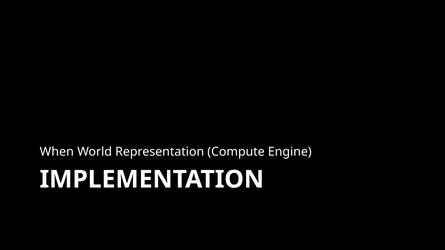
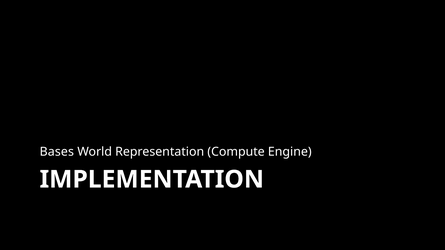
When: When -> Bases
